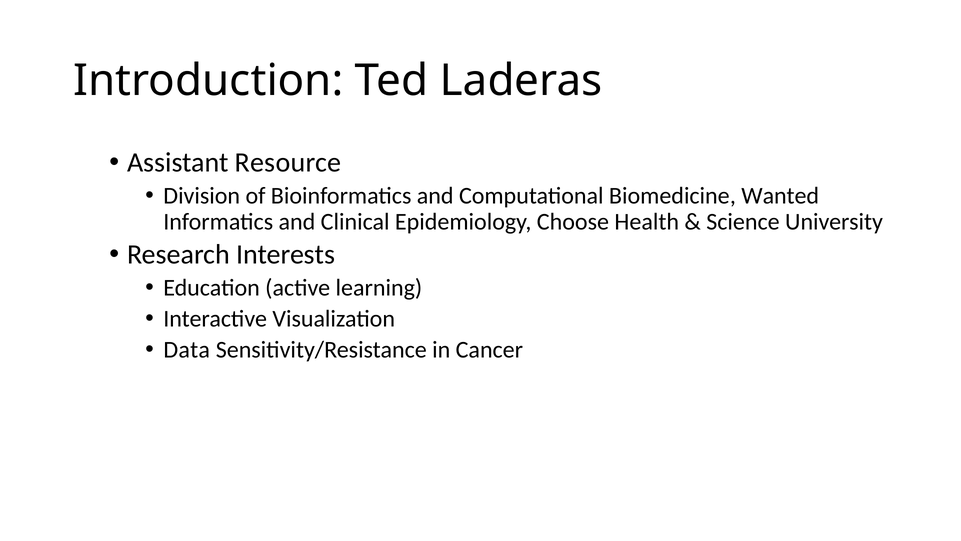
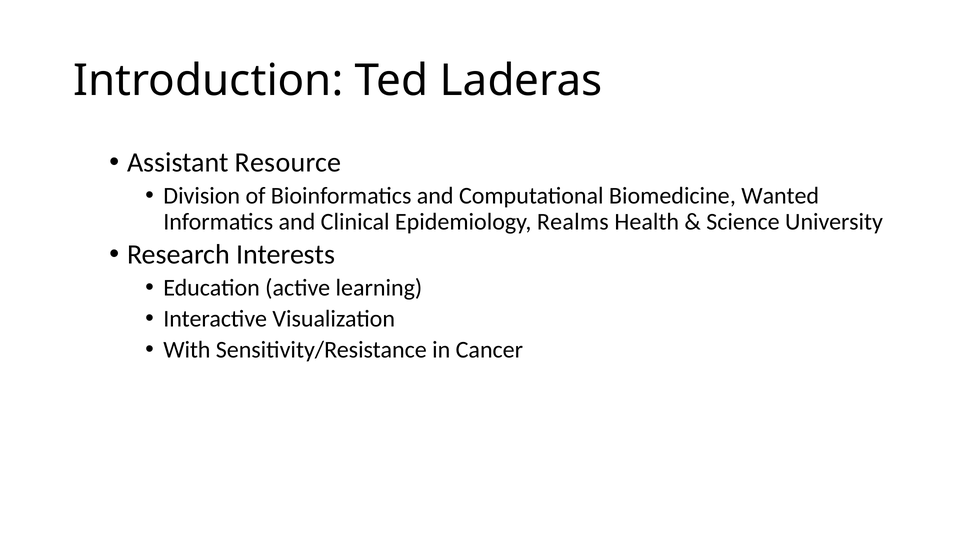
Choose: Choose -> Realms
Data: Data -> With
